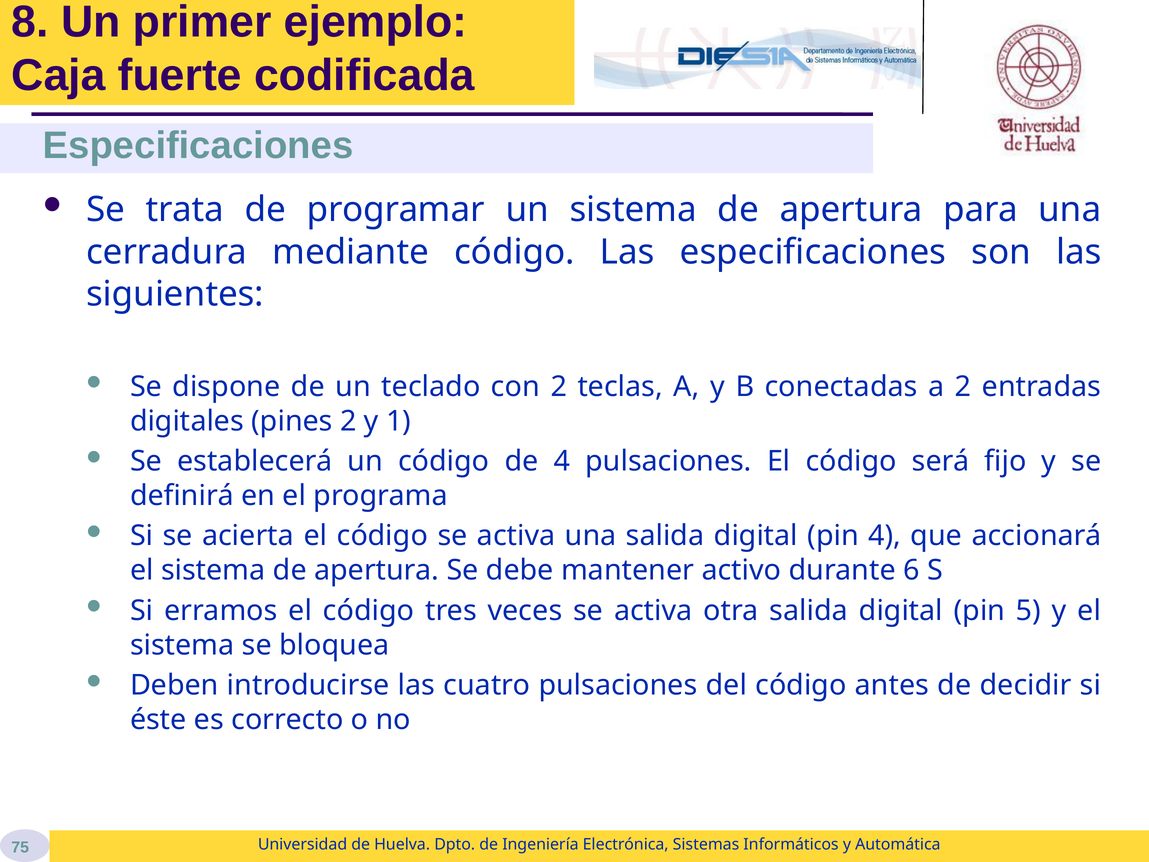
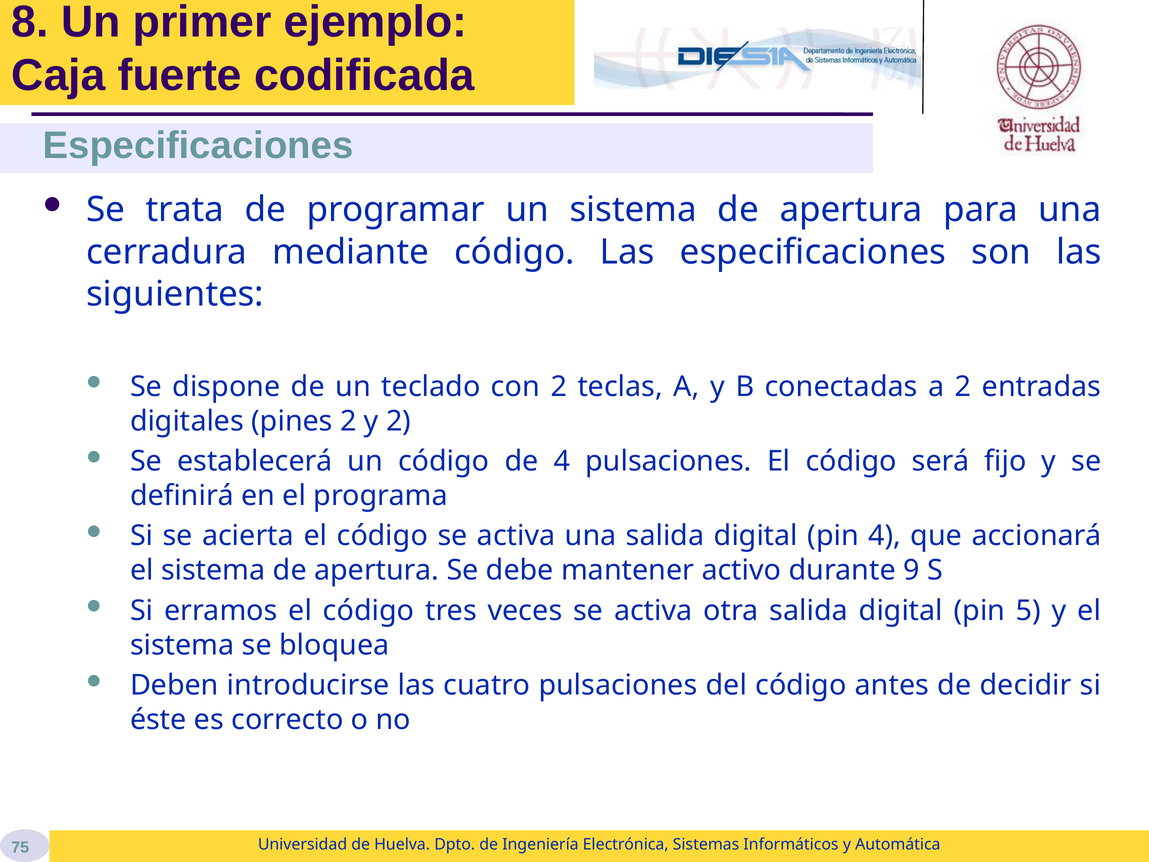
y 1: 1 -> 2
6: 6 -> 9
